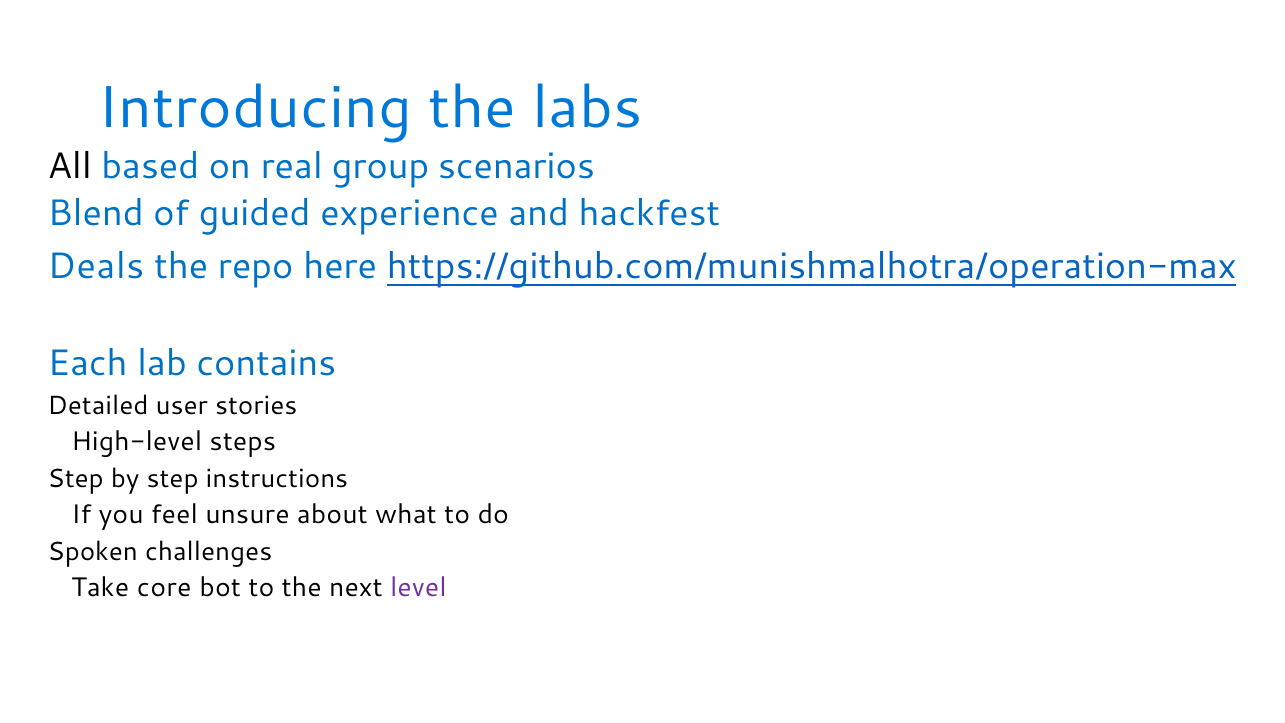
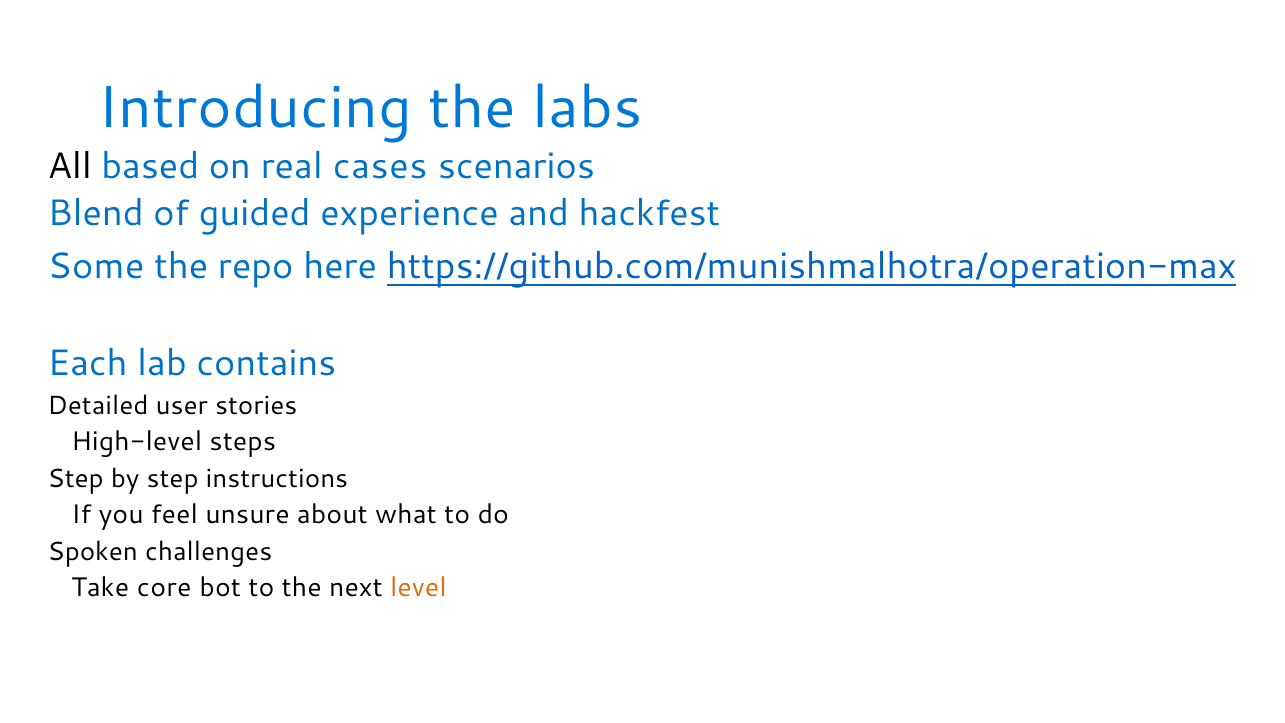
group: group -> cases
Deals: Deals -> Some
level colour: purple -> orange
